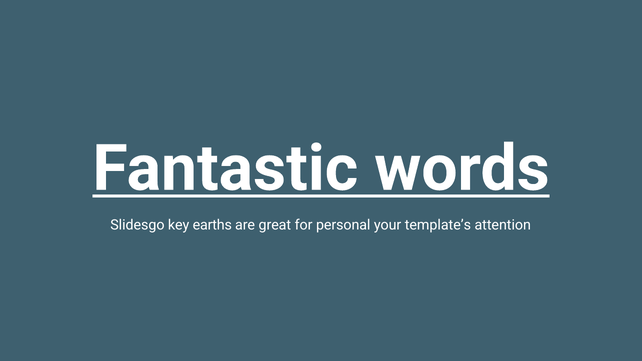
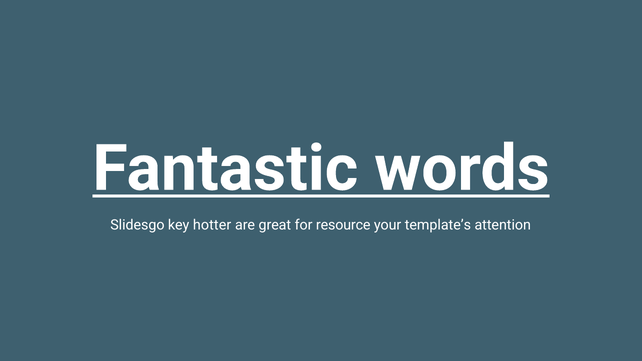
earths: earths -> hotter
personal: personal -> resource
